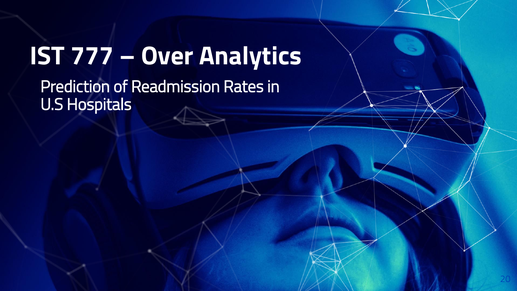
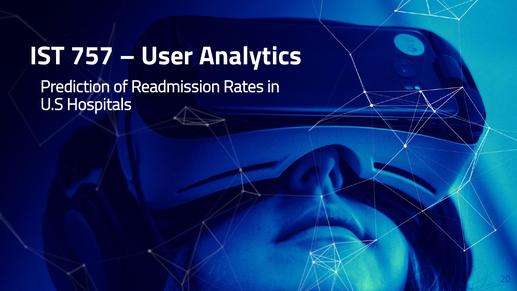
777: 777 -> 757
Over: Over -> User
